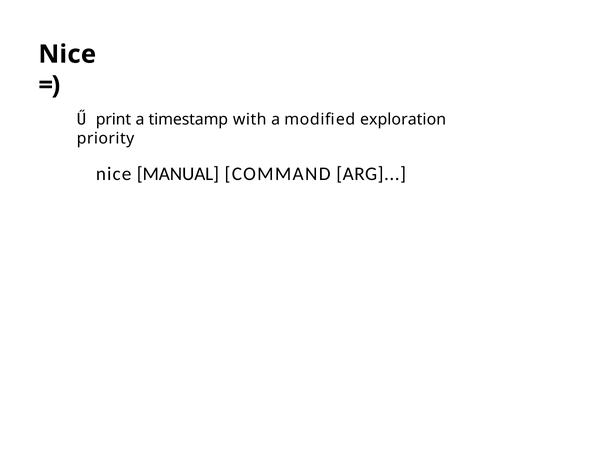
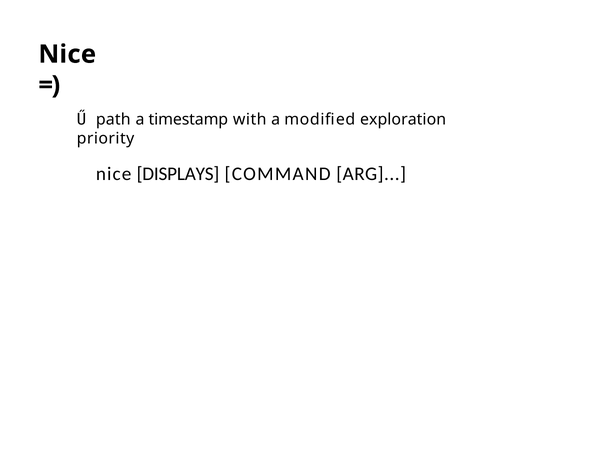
print: print -> path
MANUAL: MANUAL -> DISPLAYS
